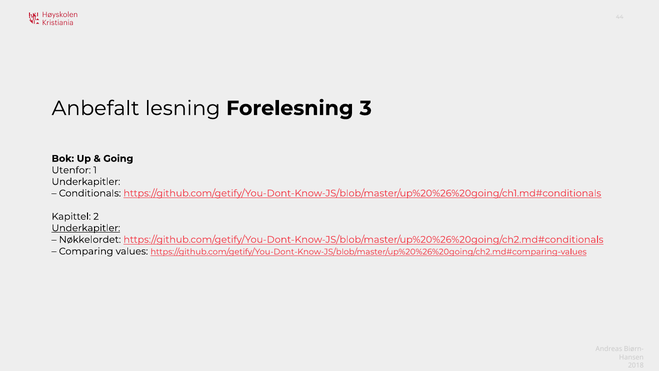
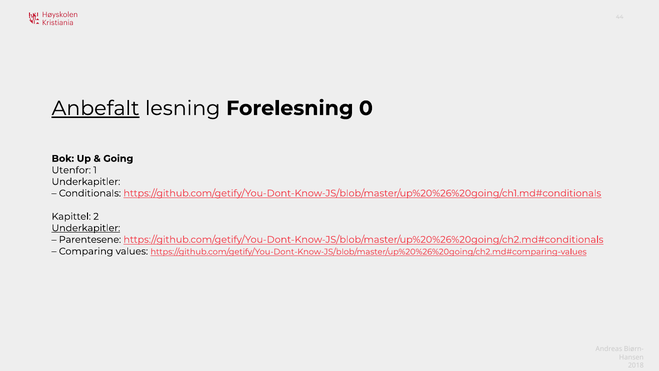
Anbefalt underline: none -> present
3: 3 -> 0
Nøkkelordet: Nøkkelordet -> Parentesene
